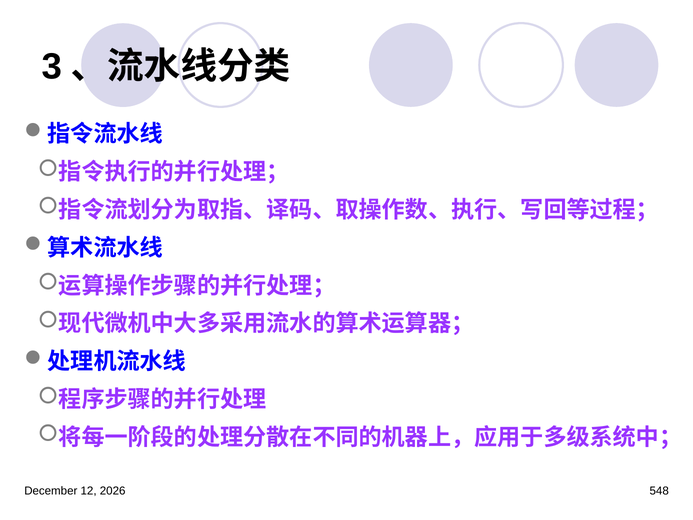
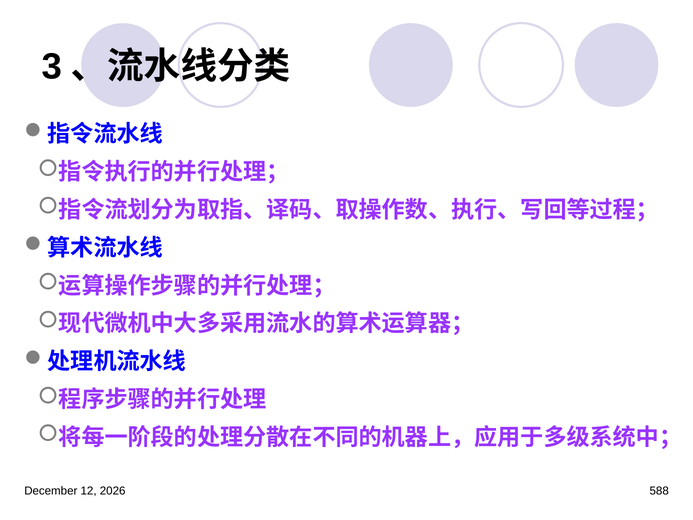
548: 548 -> 588
